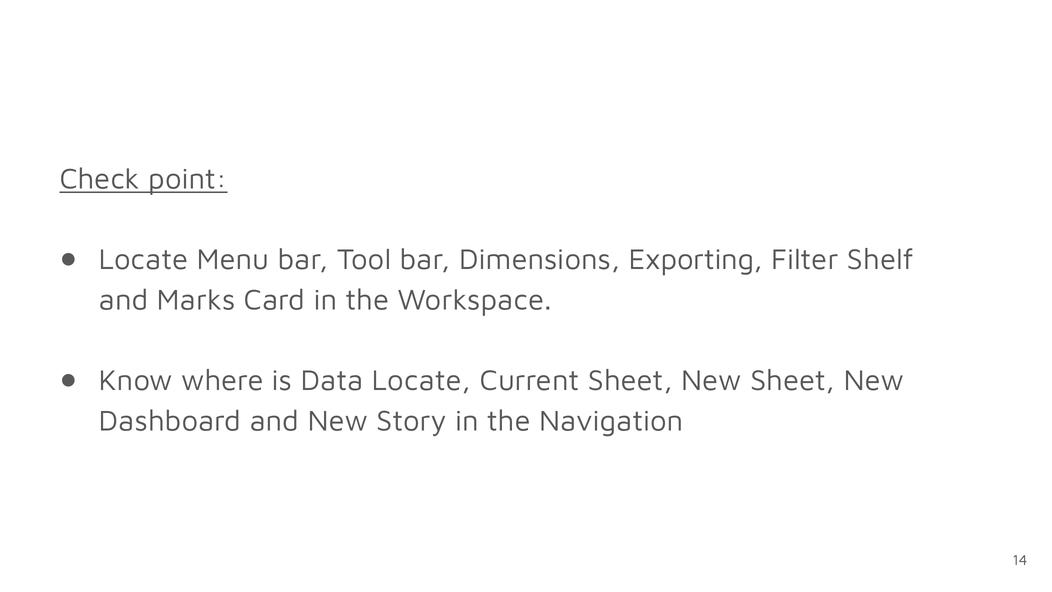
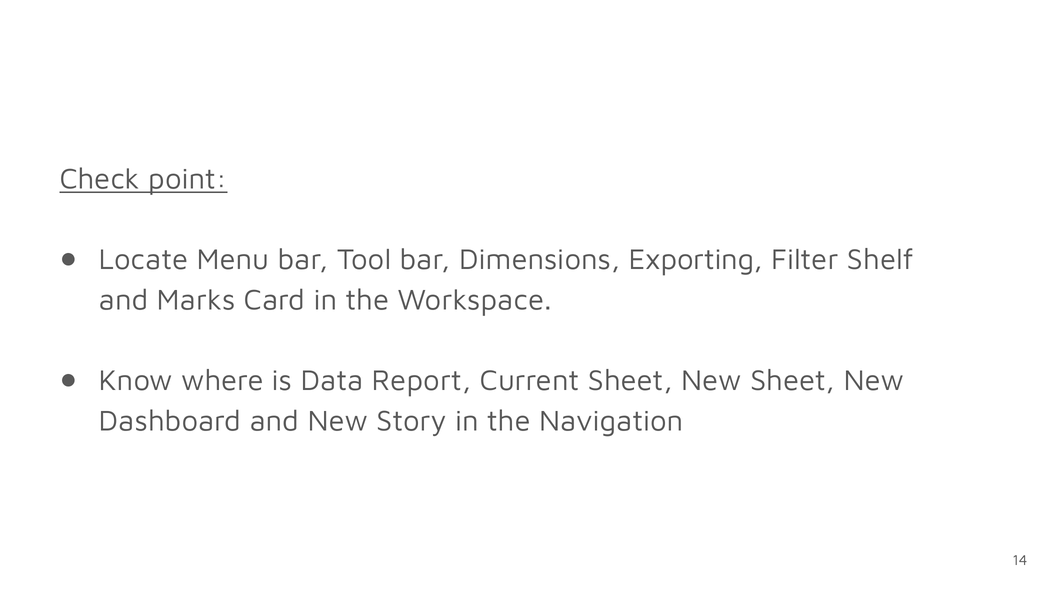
Data Locate: Locate -> Report
